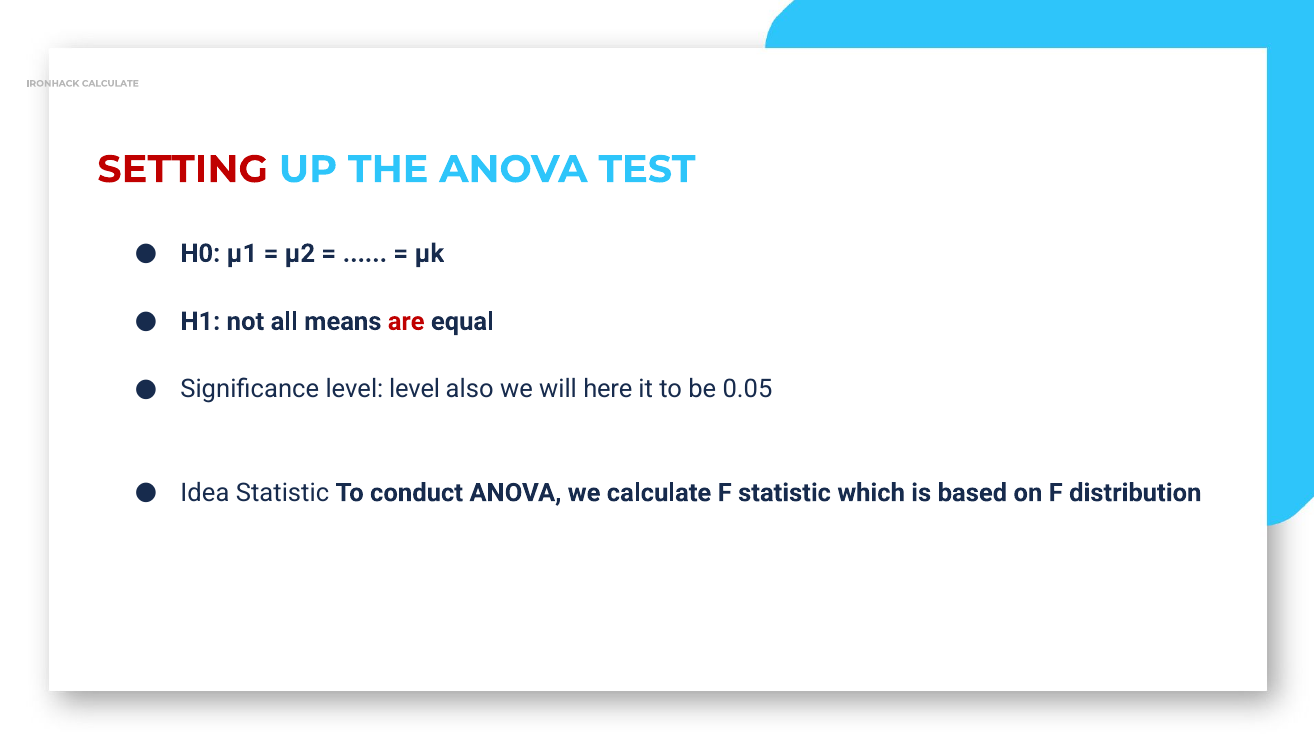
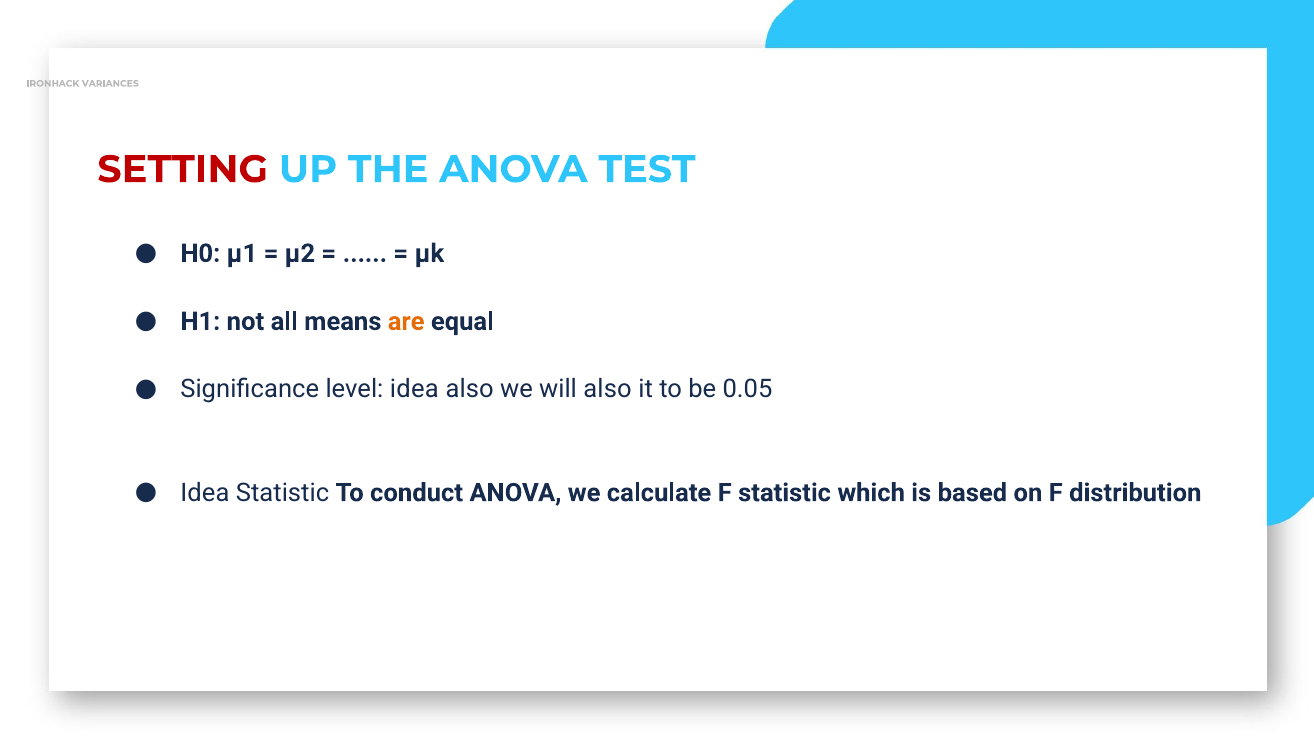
IRONHACK CALCULATE: CALCULATE -> VARIANCES
are colour: red -> orange
level level: level -> idea
will here: here -> also
